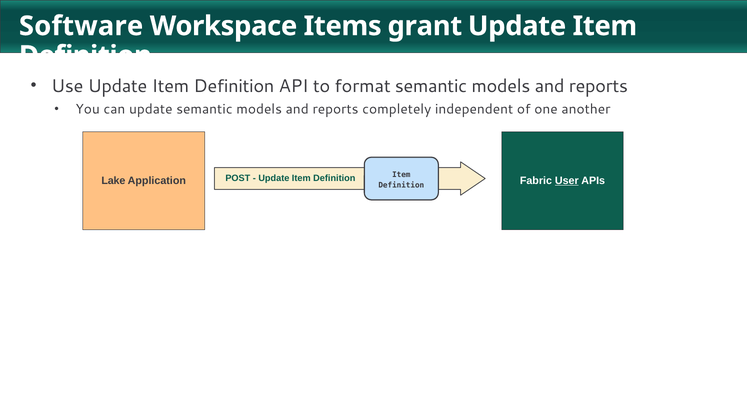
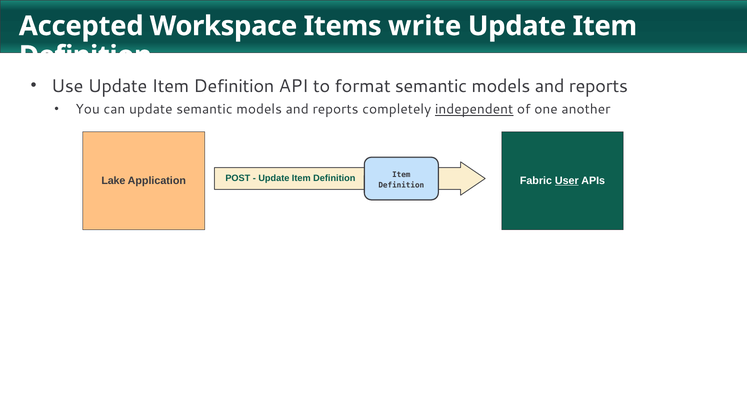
Software: Software -> Accepted
grant: grant -> write
independent underline: none -> present
